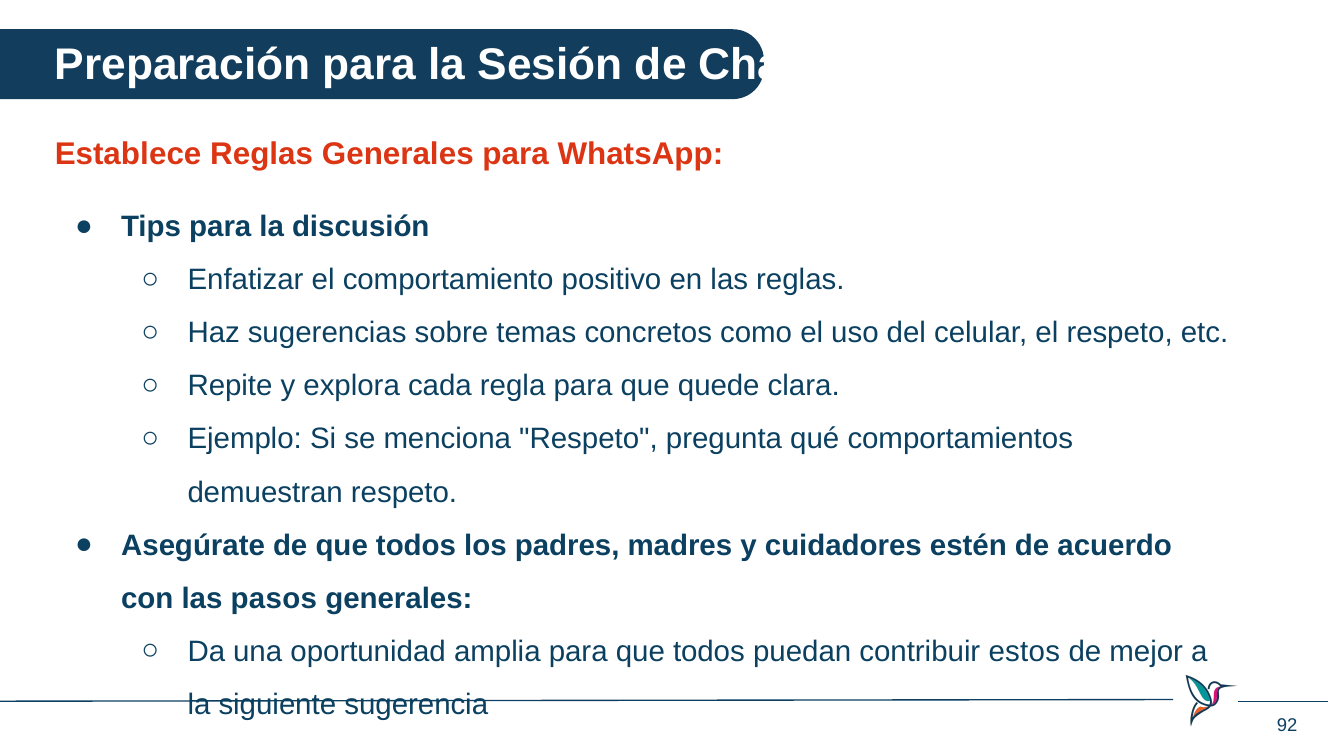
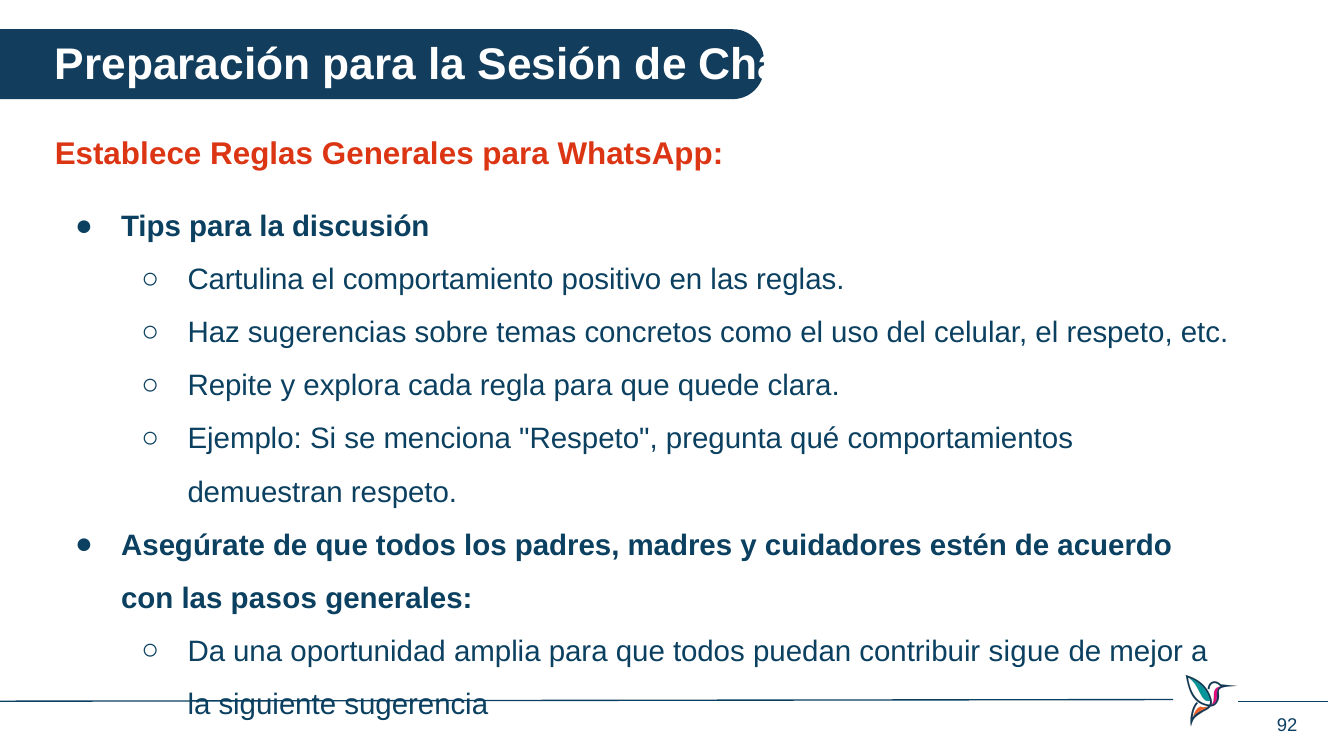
Enfatizar: Enfatizar -> Cartulina
estos: estos -> sigue
